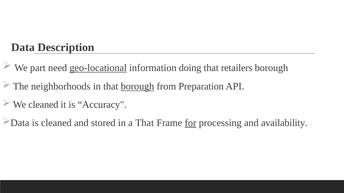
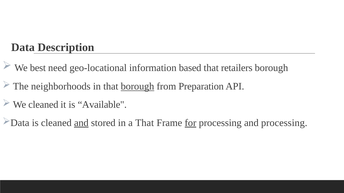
part: part -> best
geo-locational underline: present -> none
doing: doing -> based
Accuracy: Accuracy -> Available
and at (81, 123) underline: none -> present
and availability: availability -> processing
